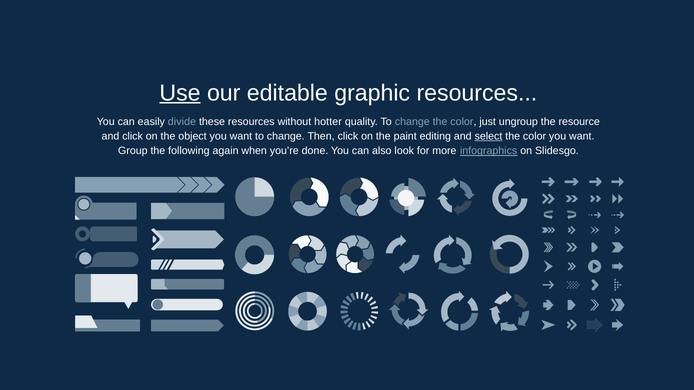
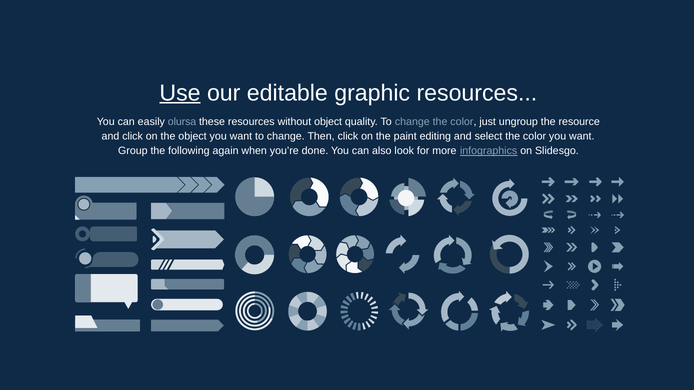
divide: divide -> olursa
without hotter: hotter -> object
select underline: present -> none
